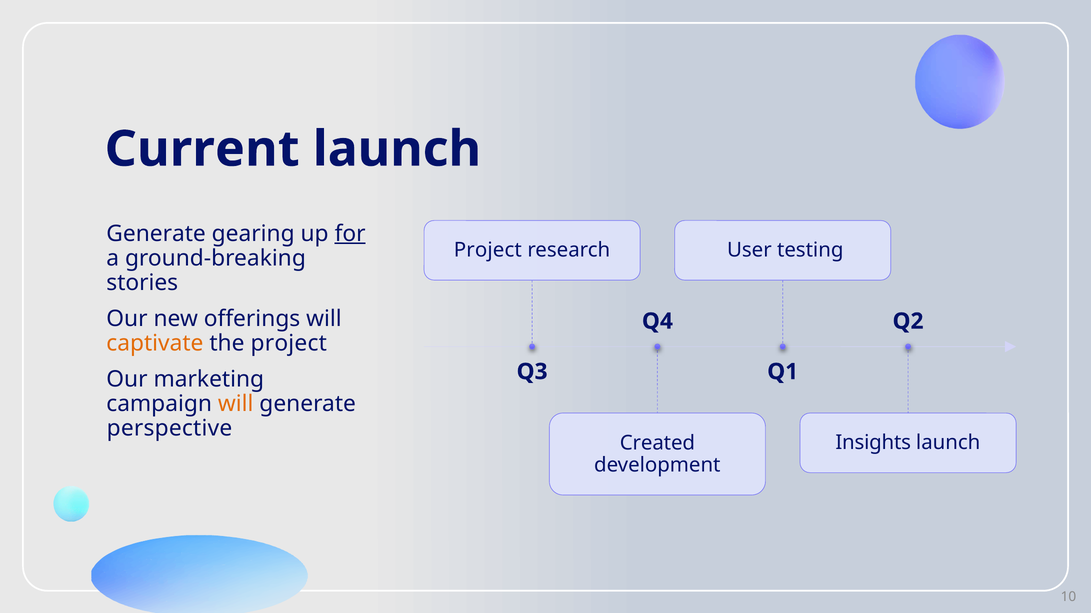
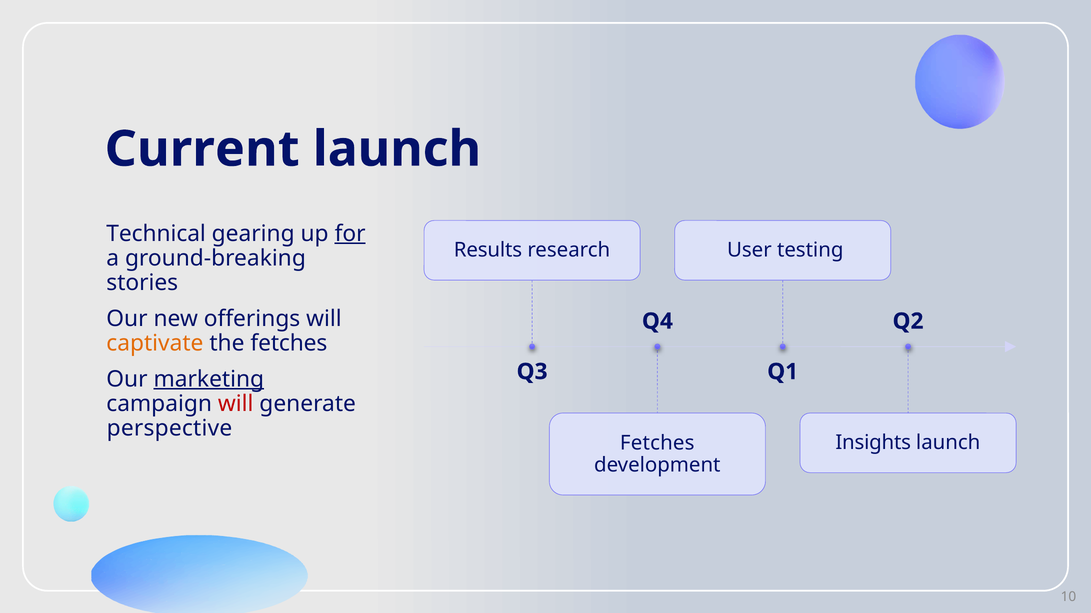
Generate at (156, 234): Generate -> Technical
Project at (488, 250): Project -> Results
the project: project -> fetches
marketing underline: none -> present
will at (236, 404) colour: orange -> red
Created at (657, 443): Created -> Fetches
